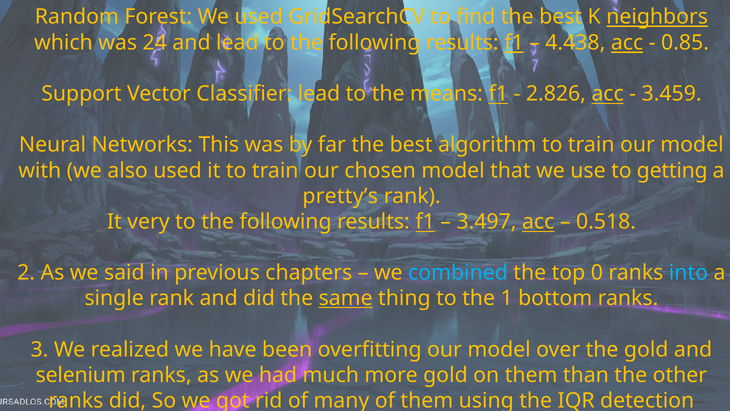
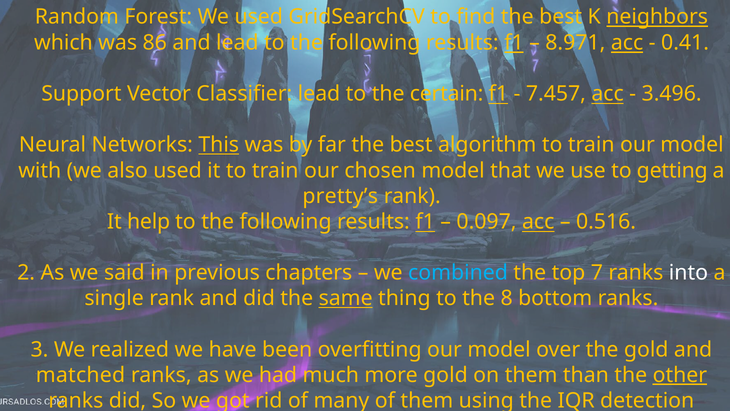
24: 24 -> 86
4.438: 4.438 -> 8.971
0.85: 0.85 -> 0.41
means: means -> certain
2.826: 2.826 -> 7.457
3.459: 3.459 -> 3.496
This underline: none -> present
very: very -> help
3.497: 3.497 -> 0.097
0.518: 0.518 -> 0.516
0: 0 -> 7
into colour: light blue -> white
1: 1 -> 8
selenium: selenium -> matched
other underline: none -> present
